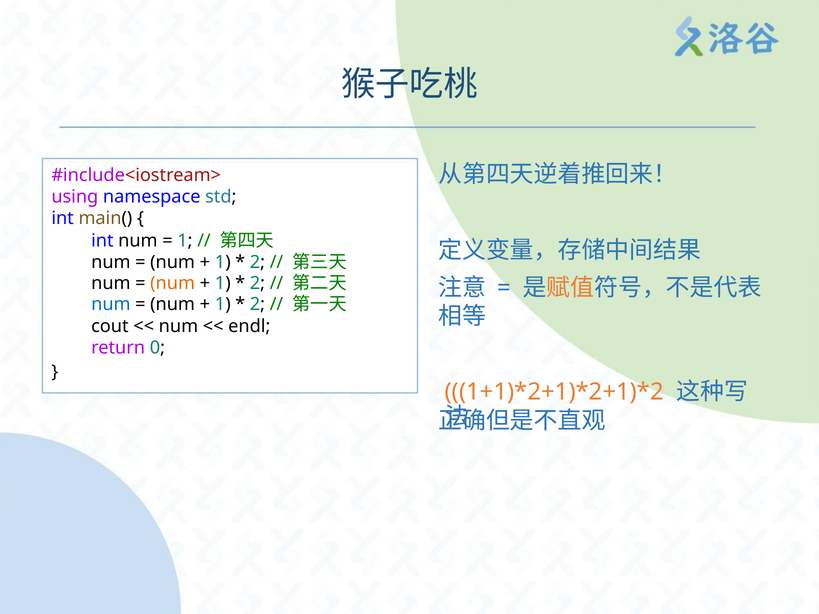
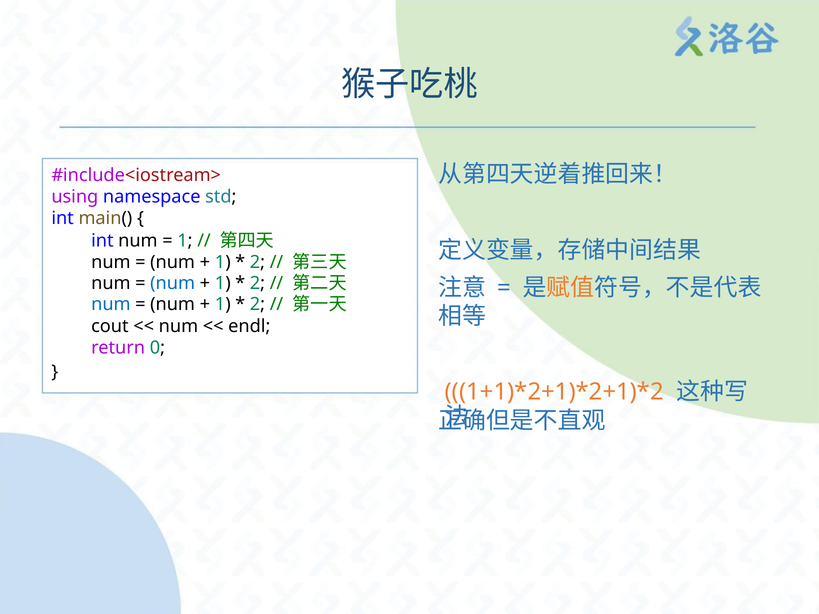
num at (173, 283) colour: orange -> blue
